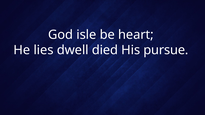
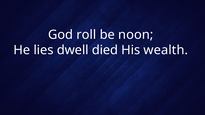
isle: isle -> roll
heart: heart -> noon
pursue: pursue -> wealth
